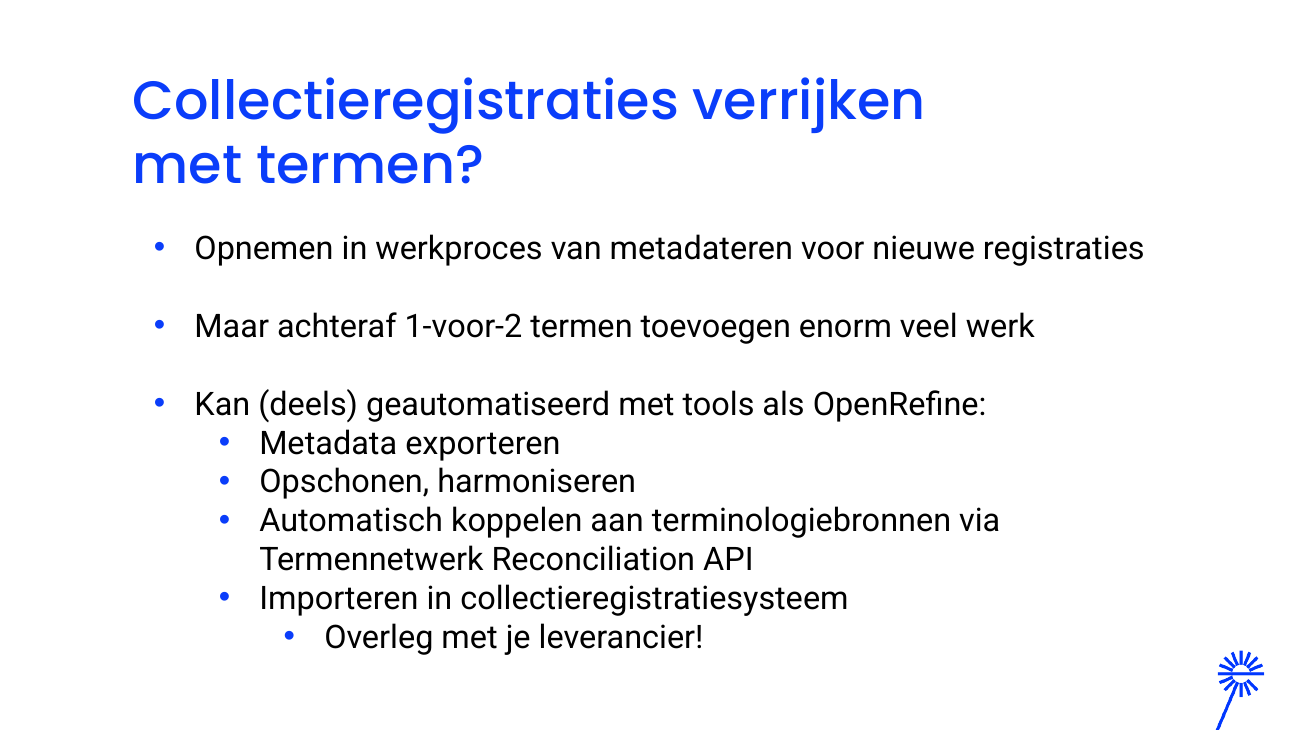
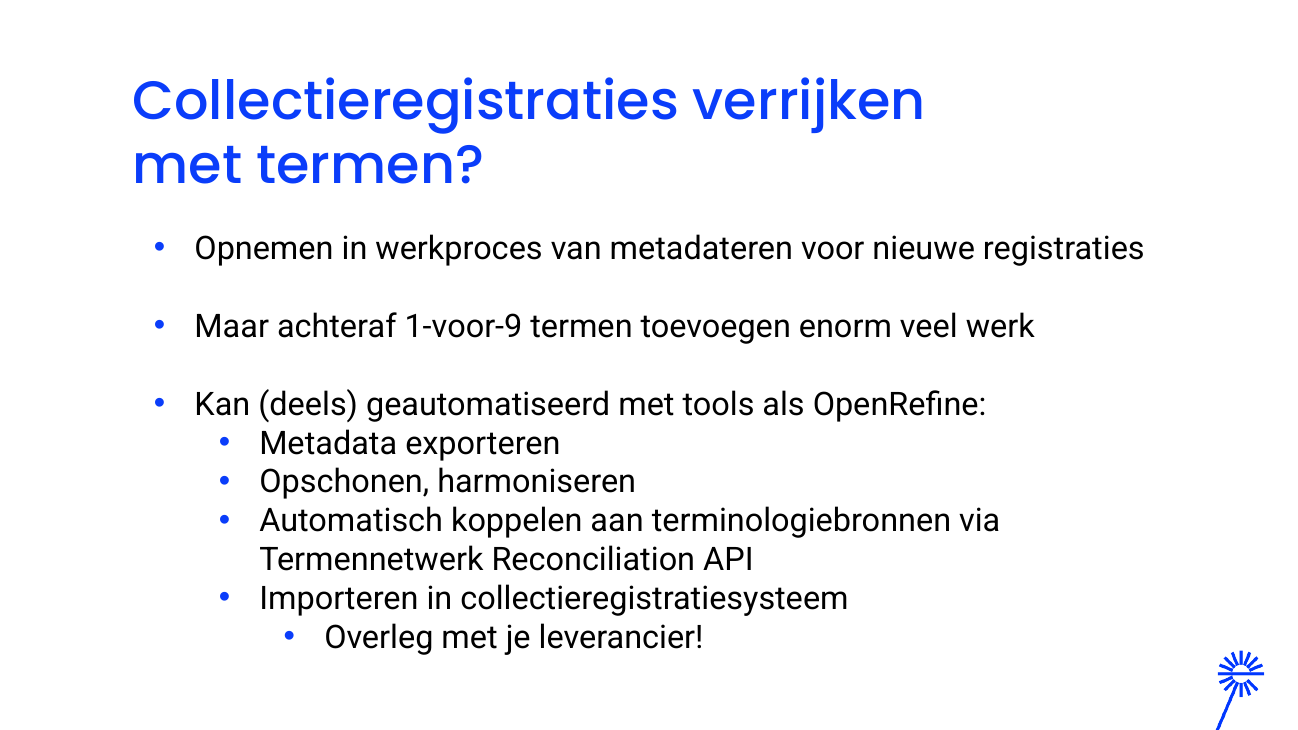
1-voor-2: 1-voor-2 -> 1-voor-9
